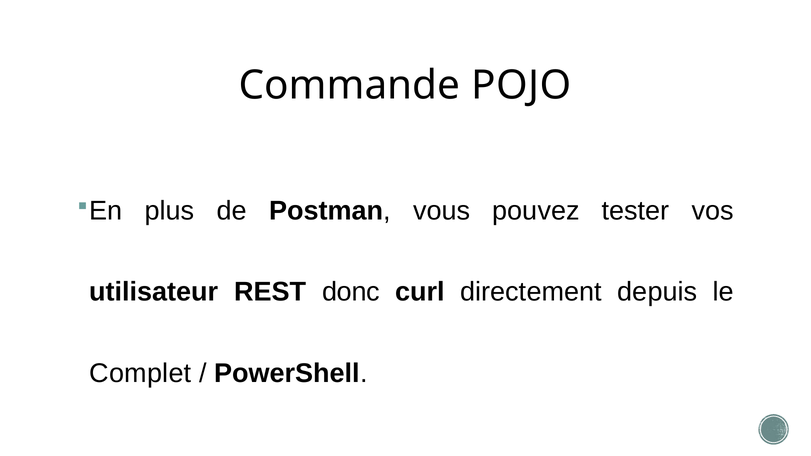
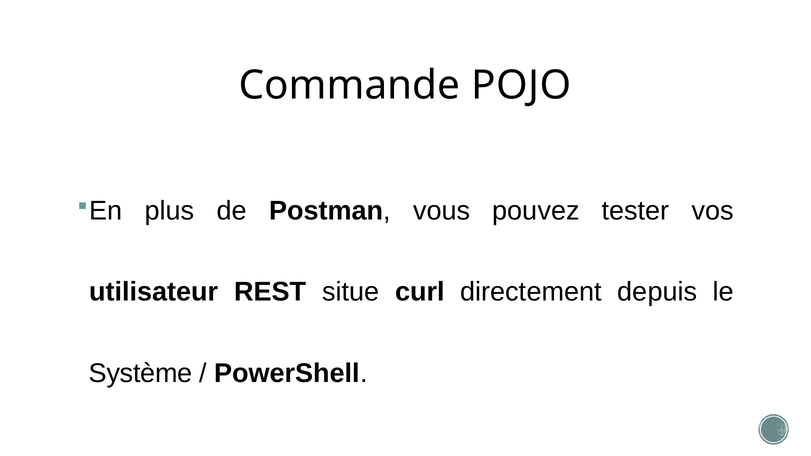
donc: donc -> situe
Complet: Complet -> Système
